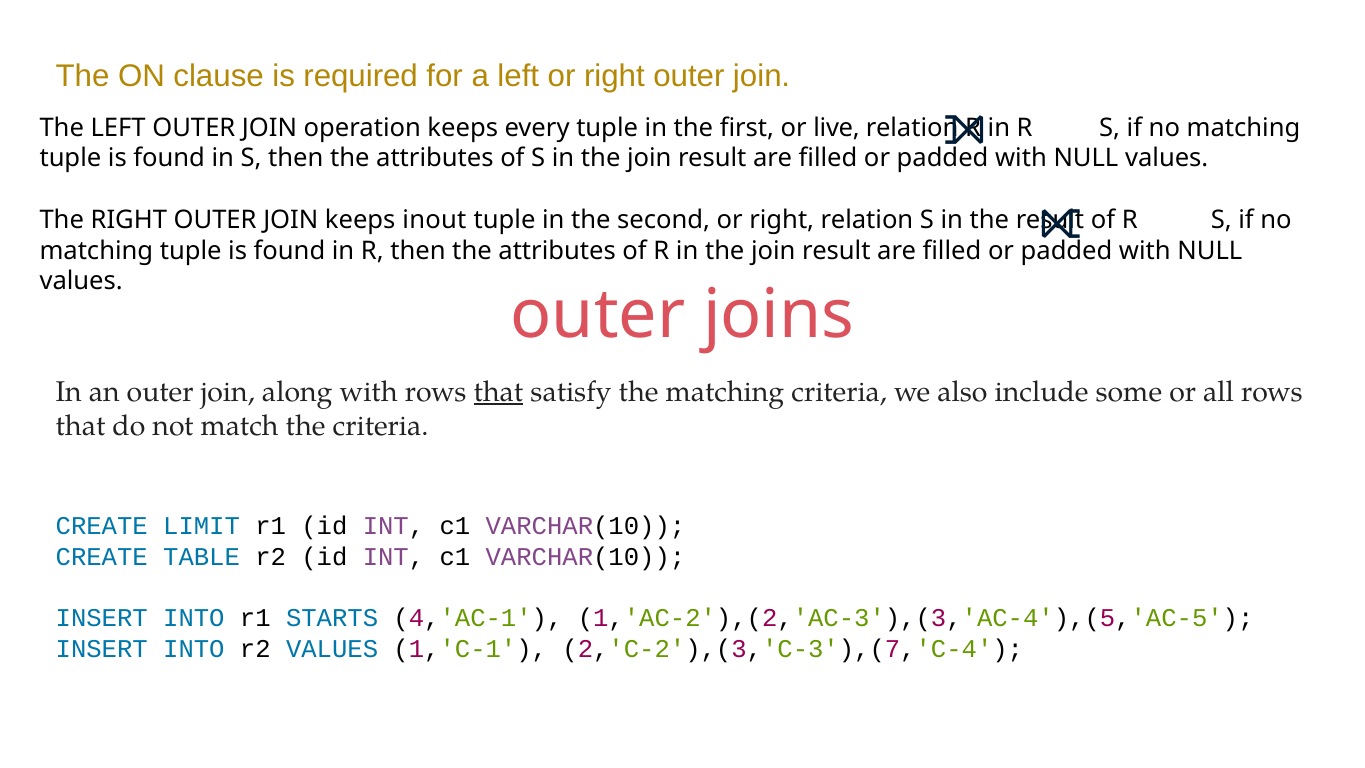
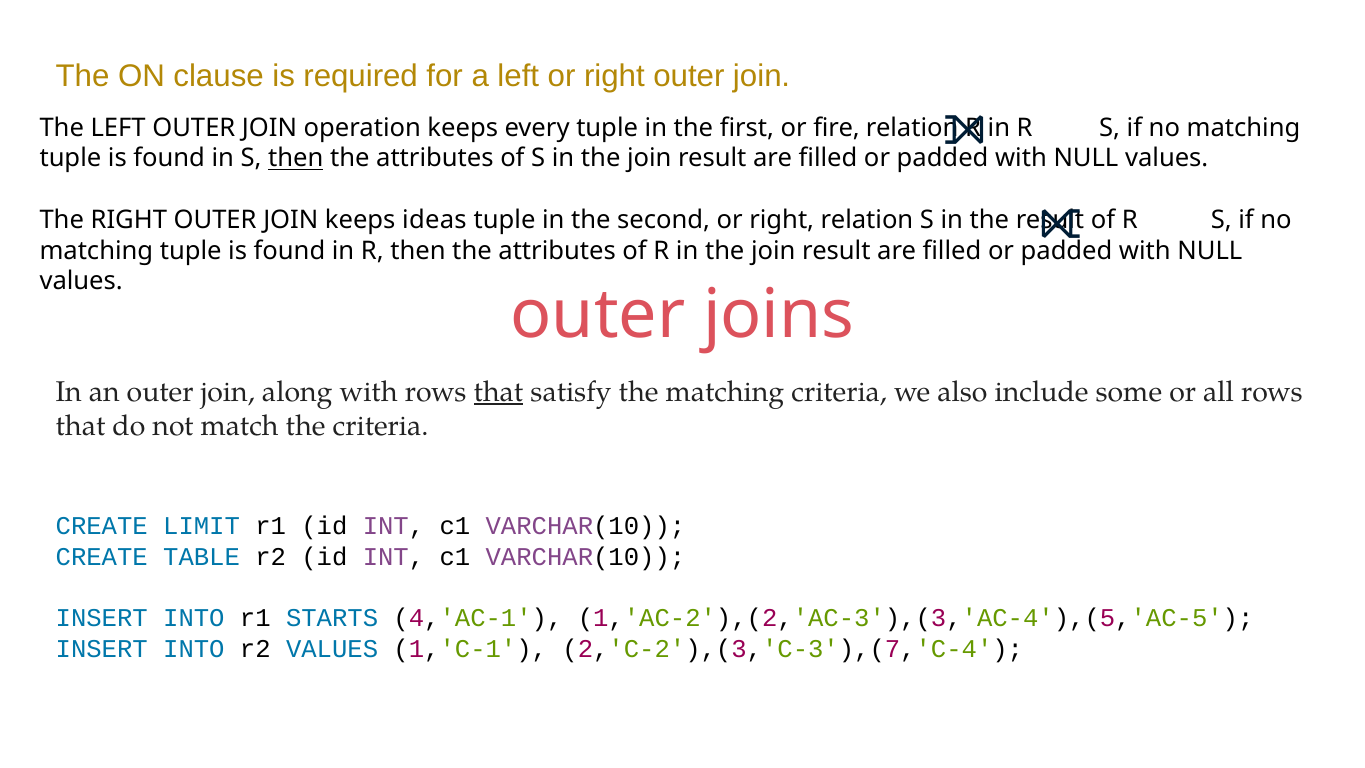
live: live -> fire
then at (296, 158) underline: none -> present
inout: inout -> ideas
